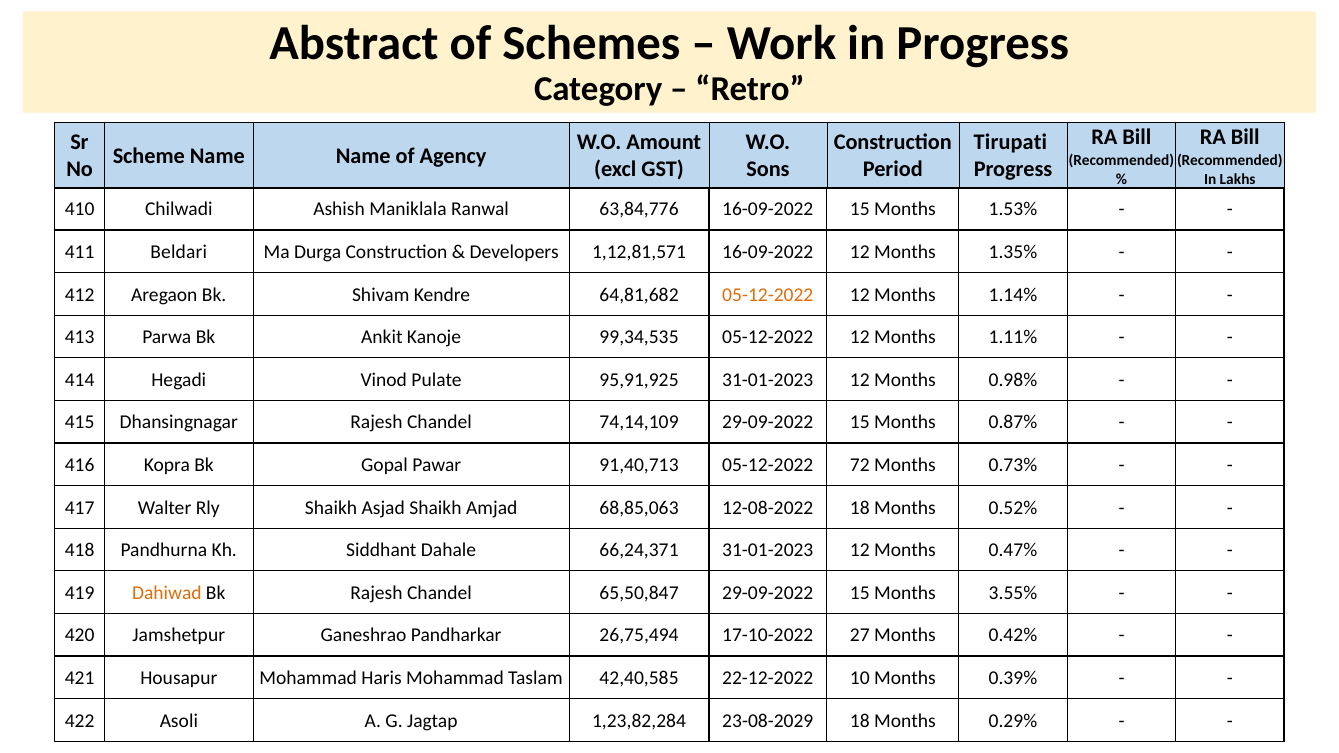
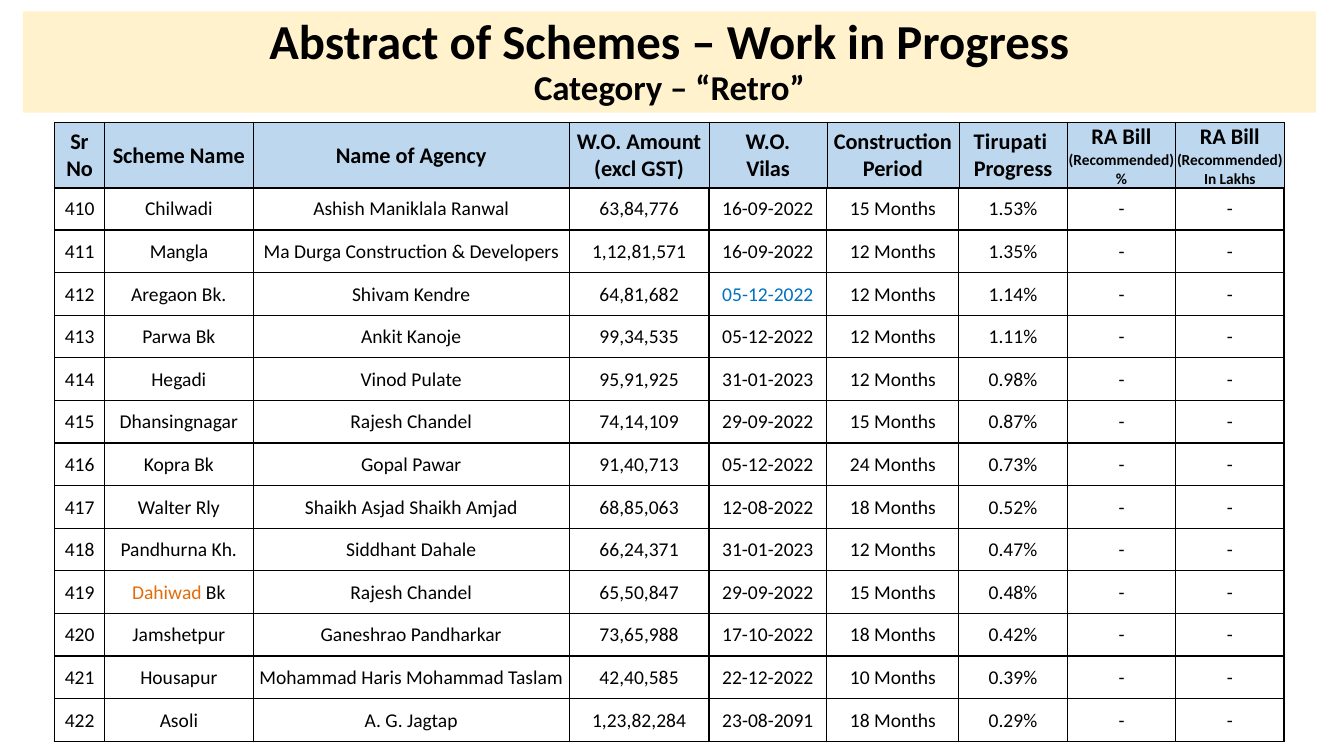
Sons: Sons -> Vilas
Beldari: Beldari -> Mangla
05-12-2022 at (768, 295) colour: orange -> blue
72: 72 -> 24
3.55%: 3.55% -> 0.48%
26,75,494: 26,75,494 -> 73,65,988
17-10-2022 27: 27 -> 18
23-08-2029: 23-08-2029 -> 23-08-2091
